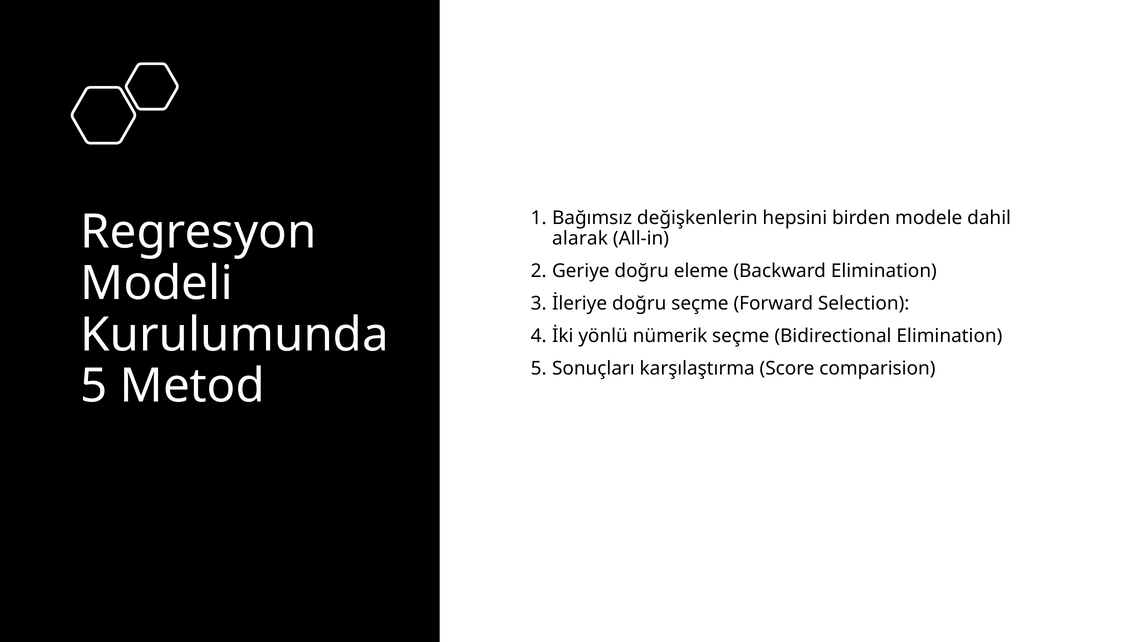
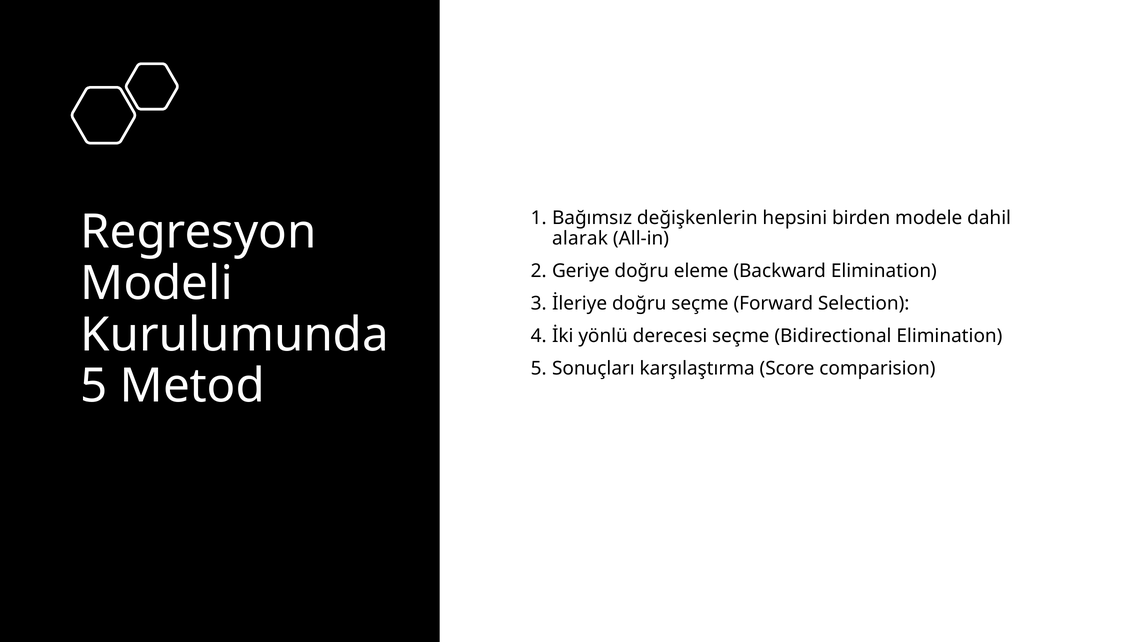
nümerik: nümerik -> derecesi
